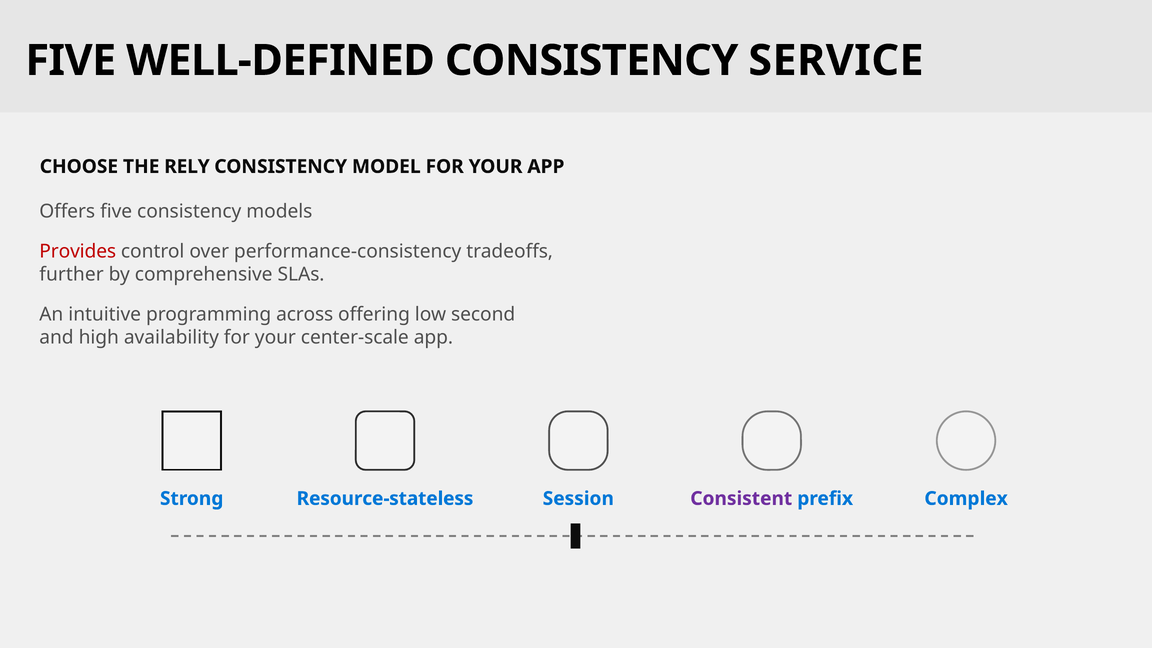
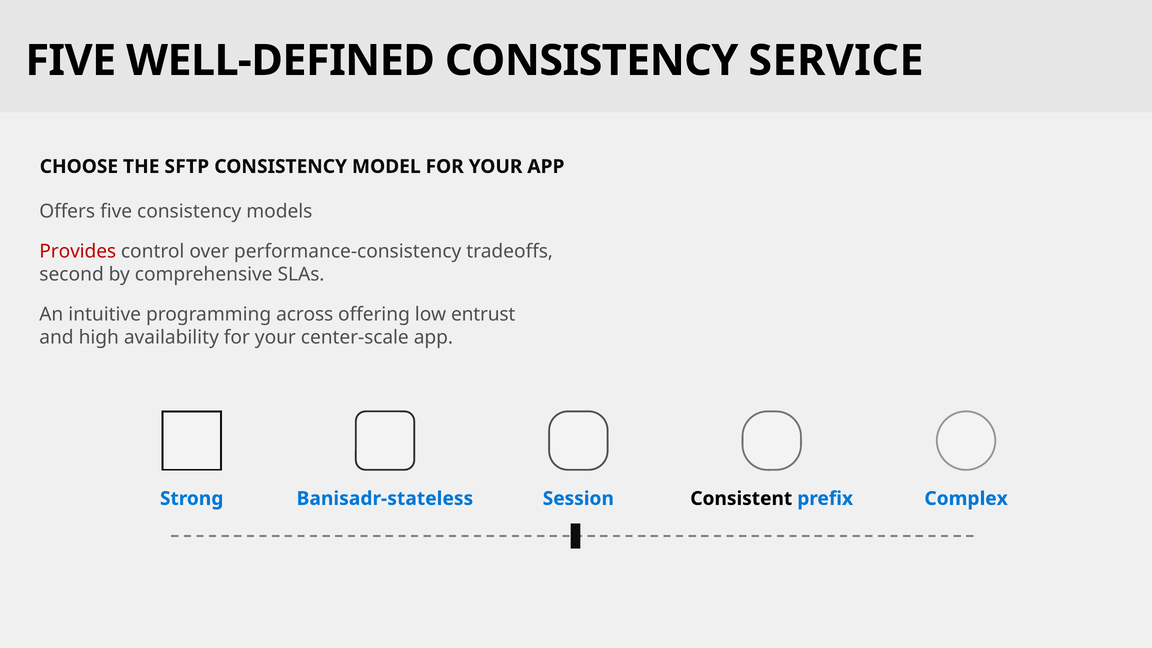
RELY: RELY -> SFTP
further: further -> second
second: second -> entrust
Resource-stateless: Resource-stateless -> Banisadr-stateless
Consistent colour: purple -> black
